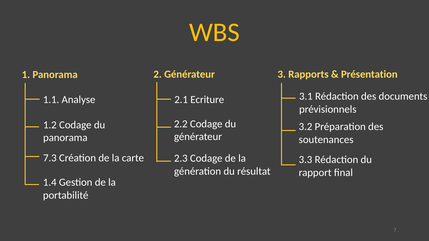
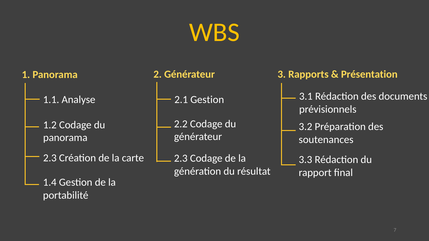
2.1 Ecriture: Ecriture -> Gestion
7.3 at (50, 158): 7.3 -> 2.3
